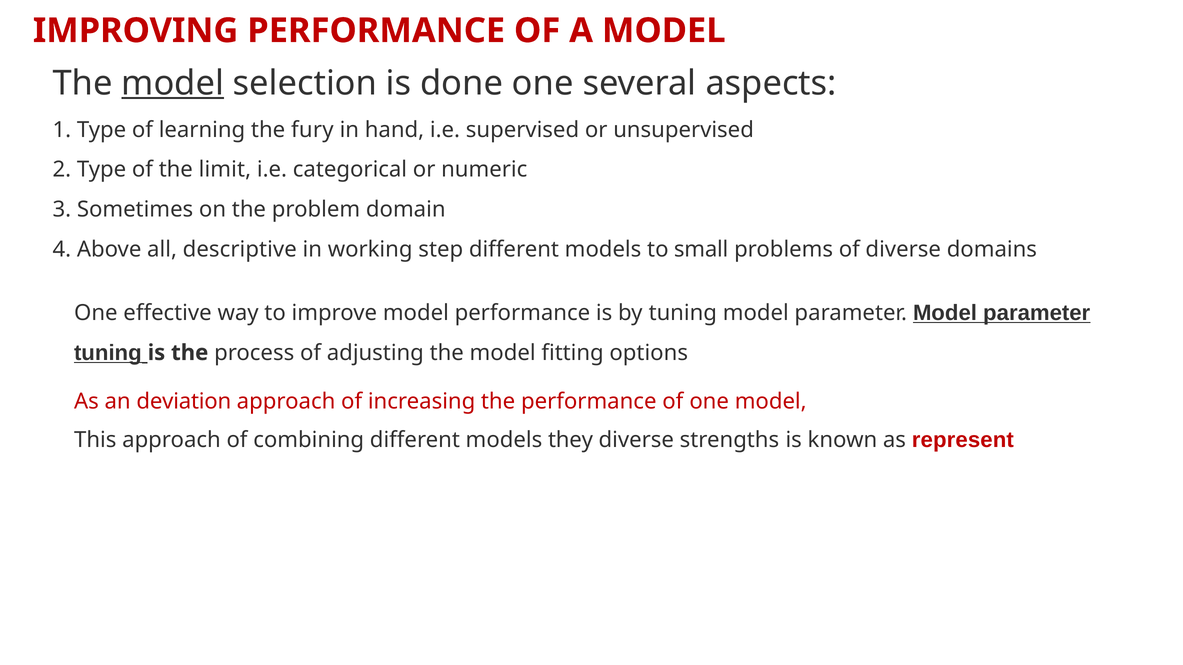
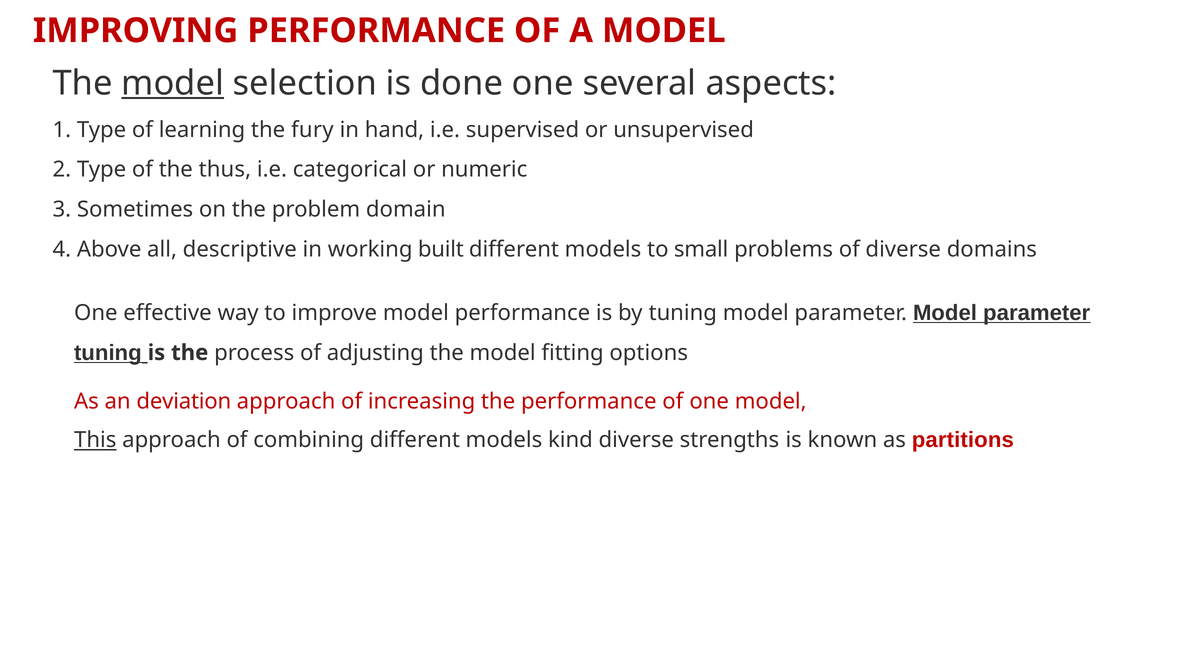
limit: limit -> thus
step: step -> built
This underline: none -> present
they: they -> kind
represent: represent -> partitions
